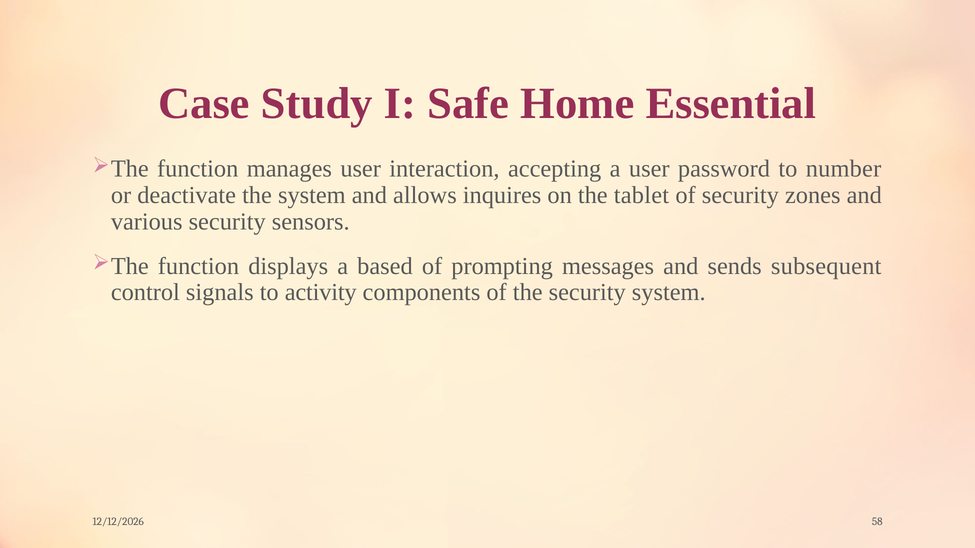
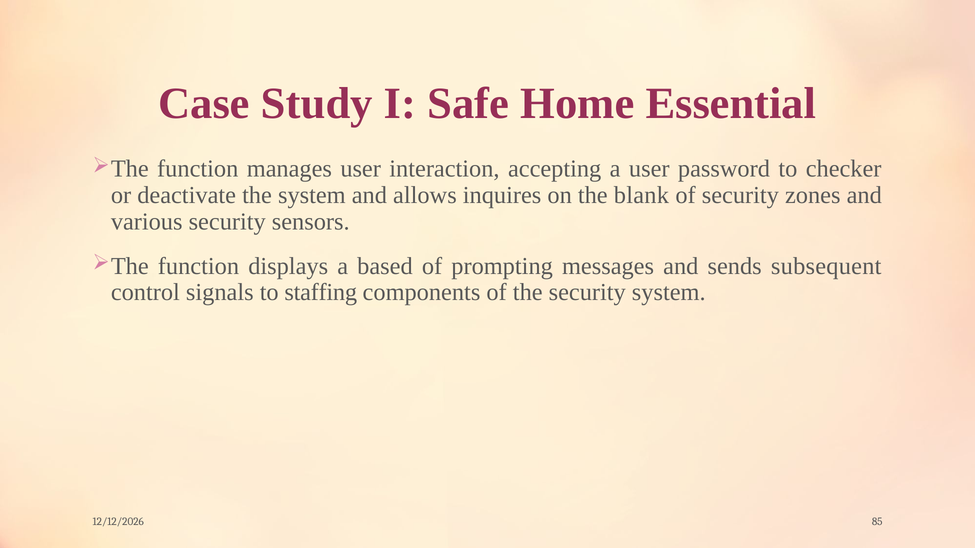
number: number -> checker
tablet: tablet -> blank
activity: activity -> staffing
58: 58 -> 85
